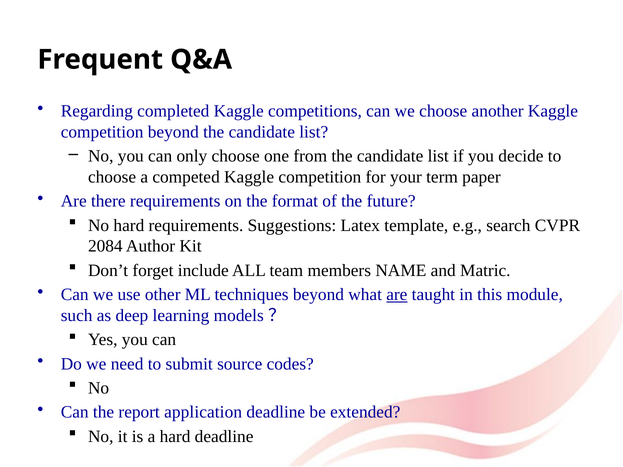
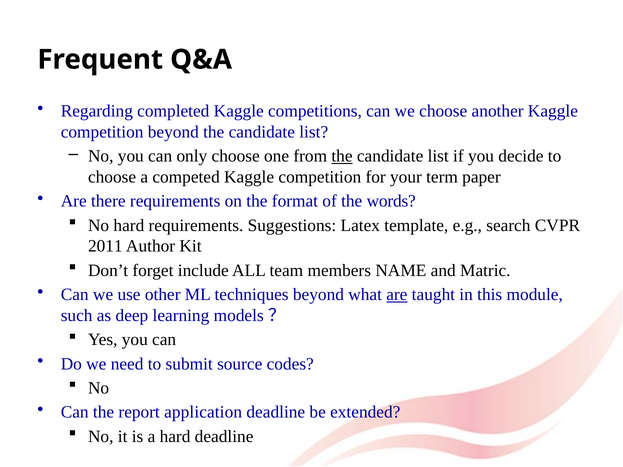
the at (342, 156) underline: none -> present
future: future -> words
2084: 2084 -> 2011
